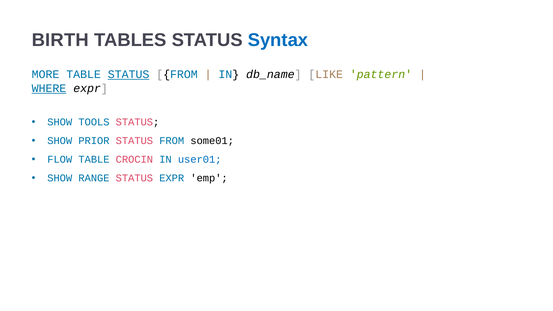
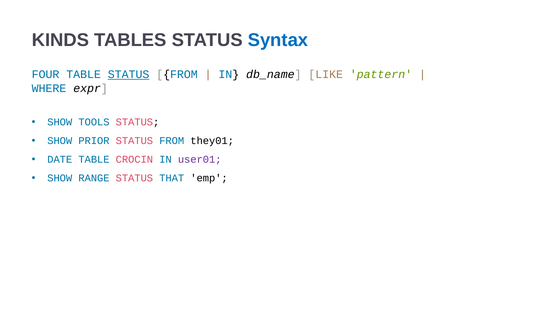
BIRTH: BIRTH -> KINDS
MORE: MORE -> FOUR
WHERE underline: present -> none
some01: some01 -> they01
FLOW: FLOW -> DATE
user01 colour: blue -> purple
STATUS EXPR: EXPR -> THAT
